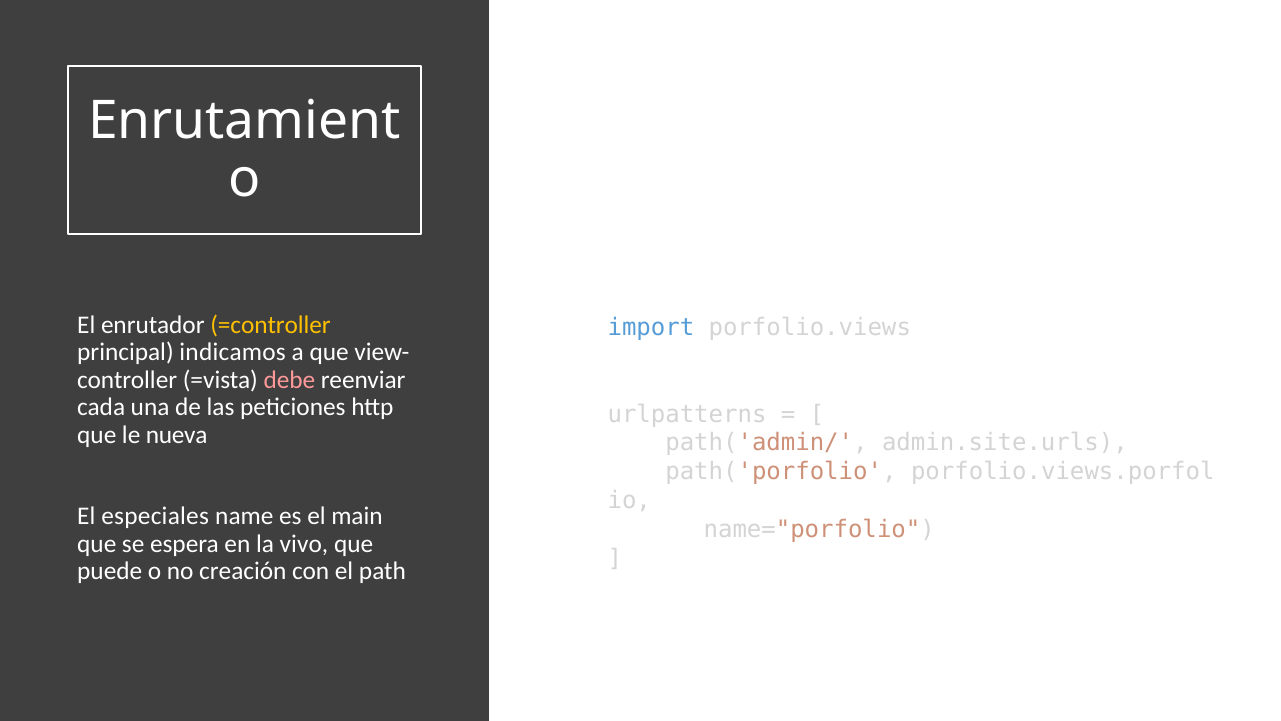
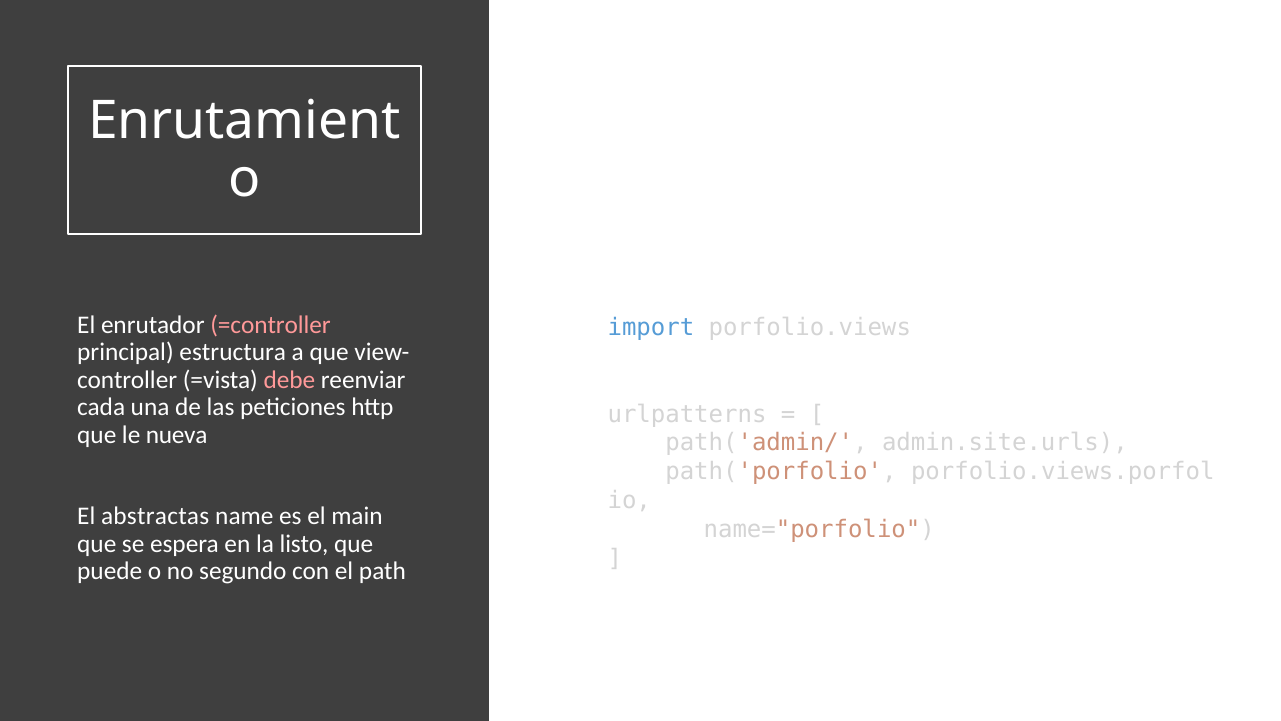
=controller colour: yellow -> pink
indicamos: indicamos -> estructura
especiales: especiales -> abstractas
vivo: vivo -> listo
creación: creación -> segundo
